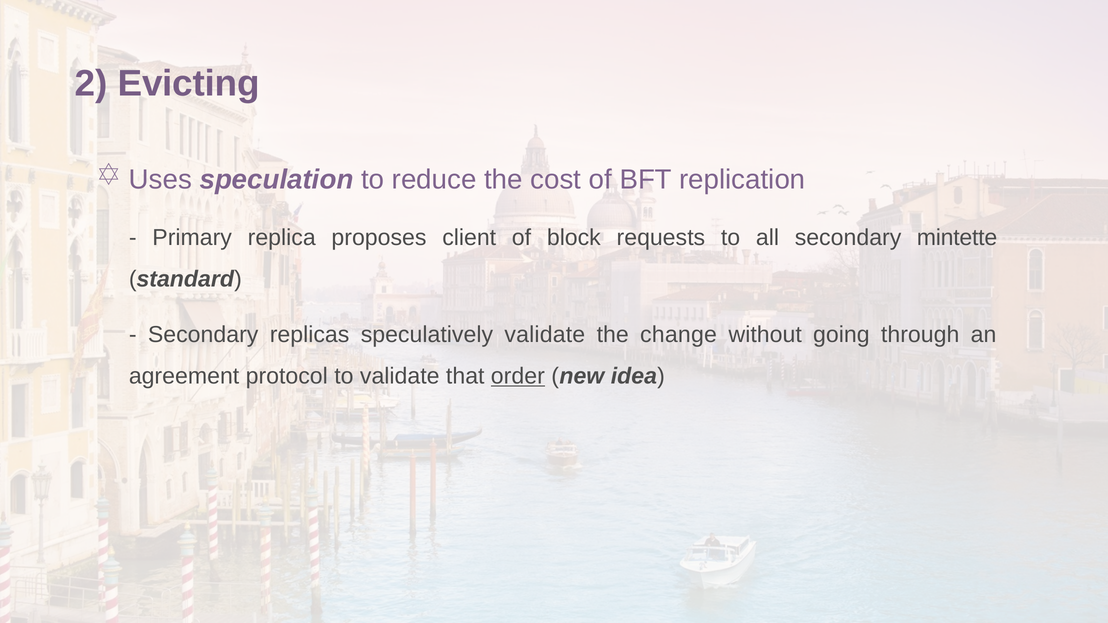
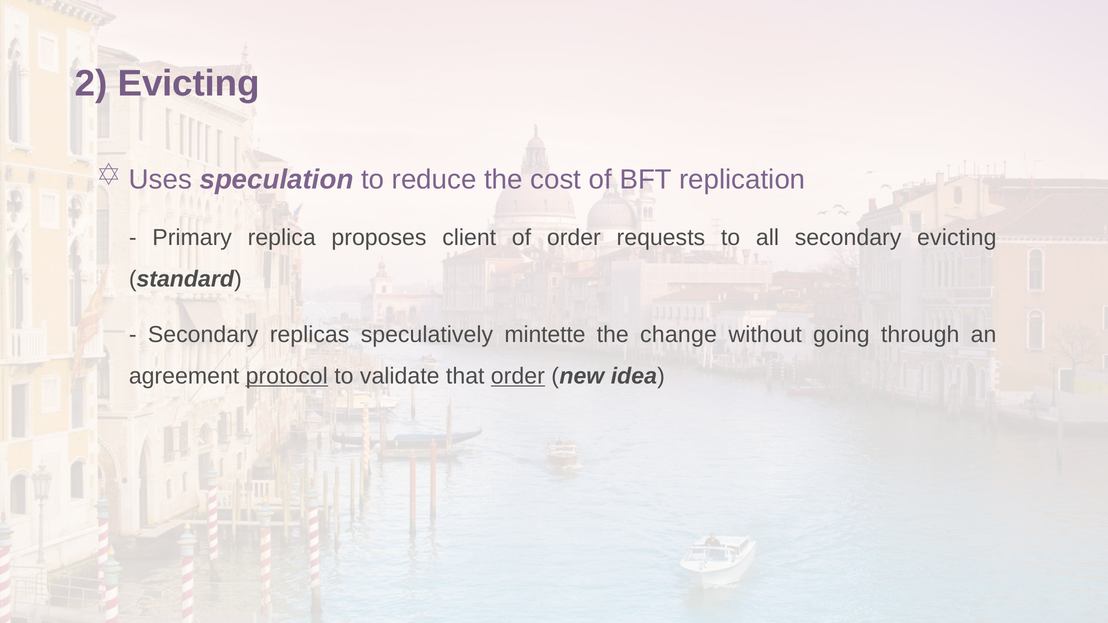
of block: block -> order
secondary mintette: mintette -> evicting
speculatively validate: validate -> mintette
protocol underline: none -> present
